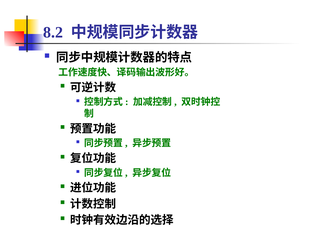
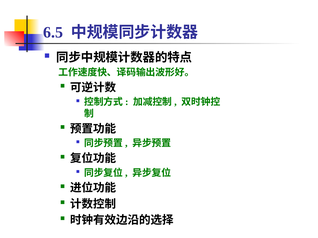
8.2: 8.2 -> 6.5
